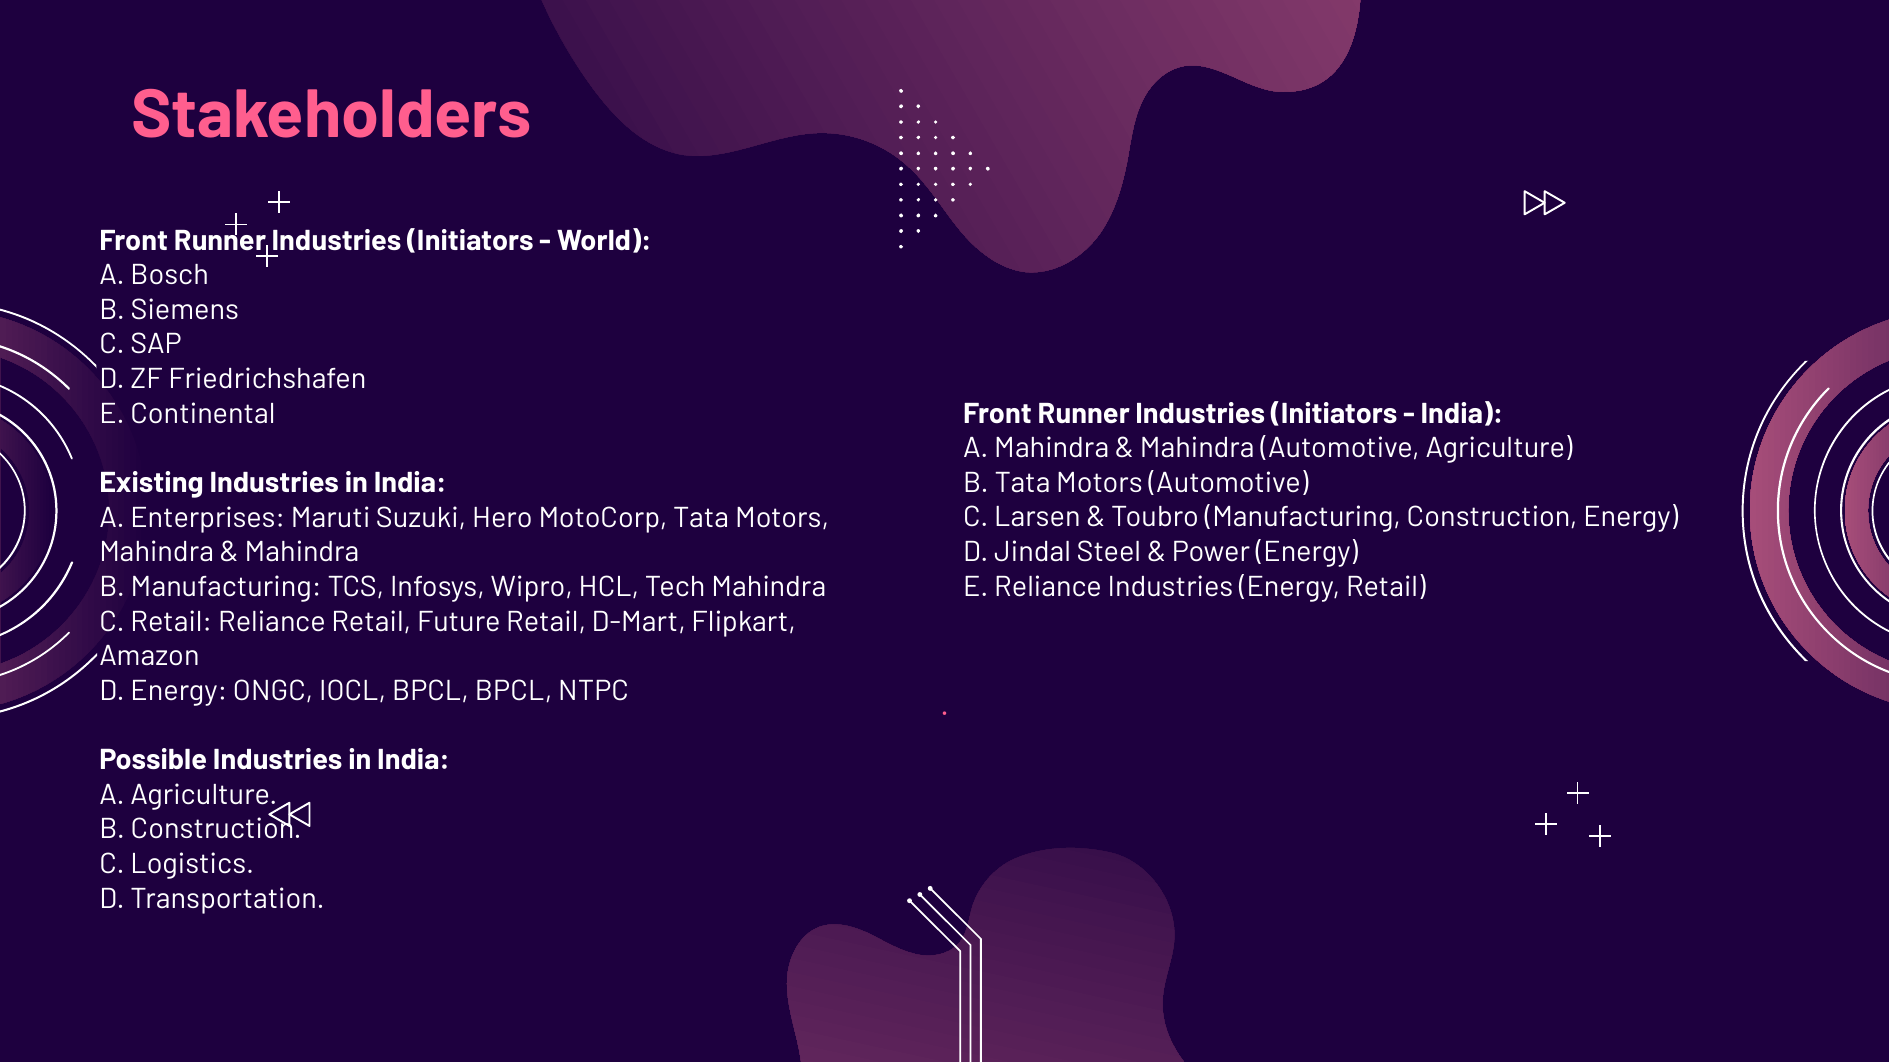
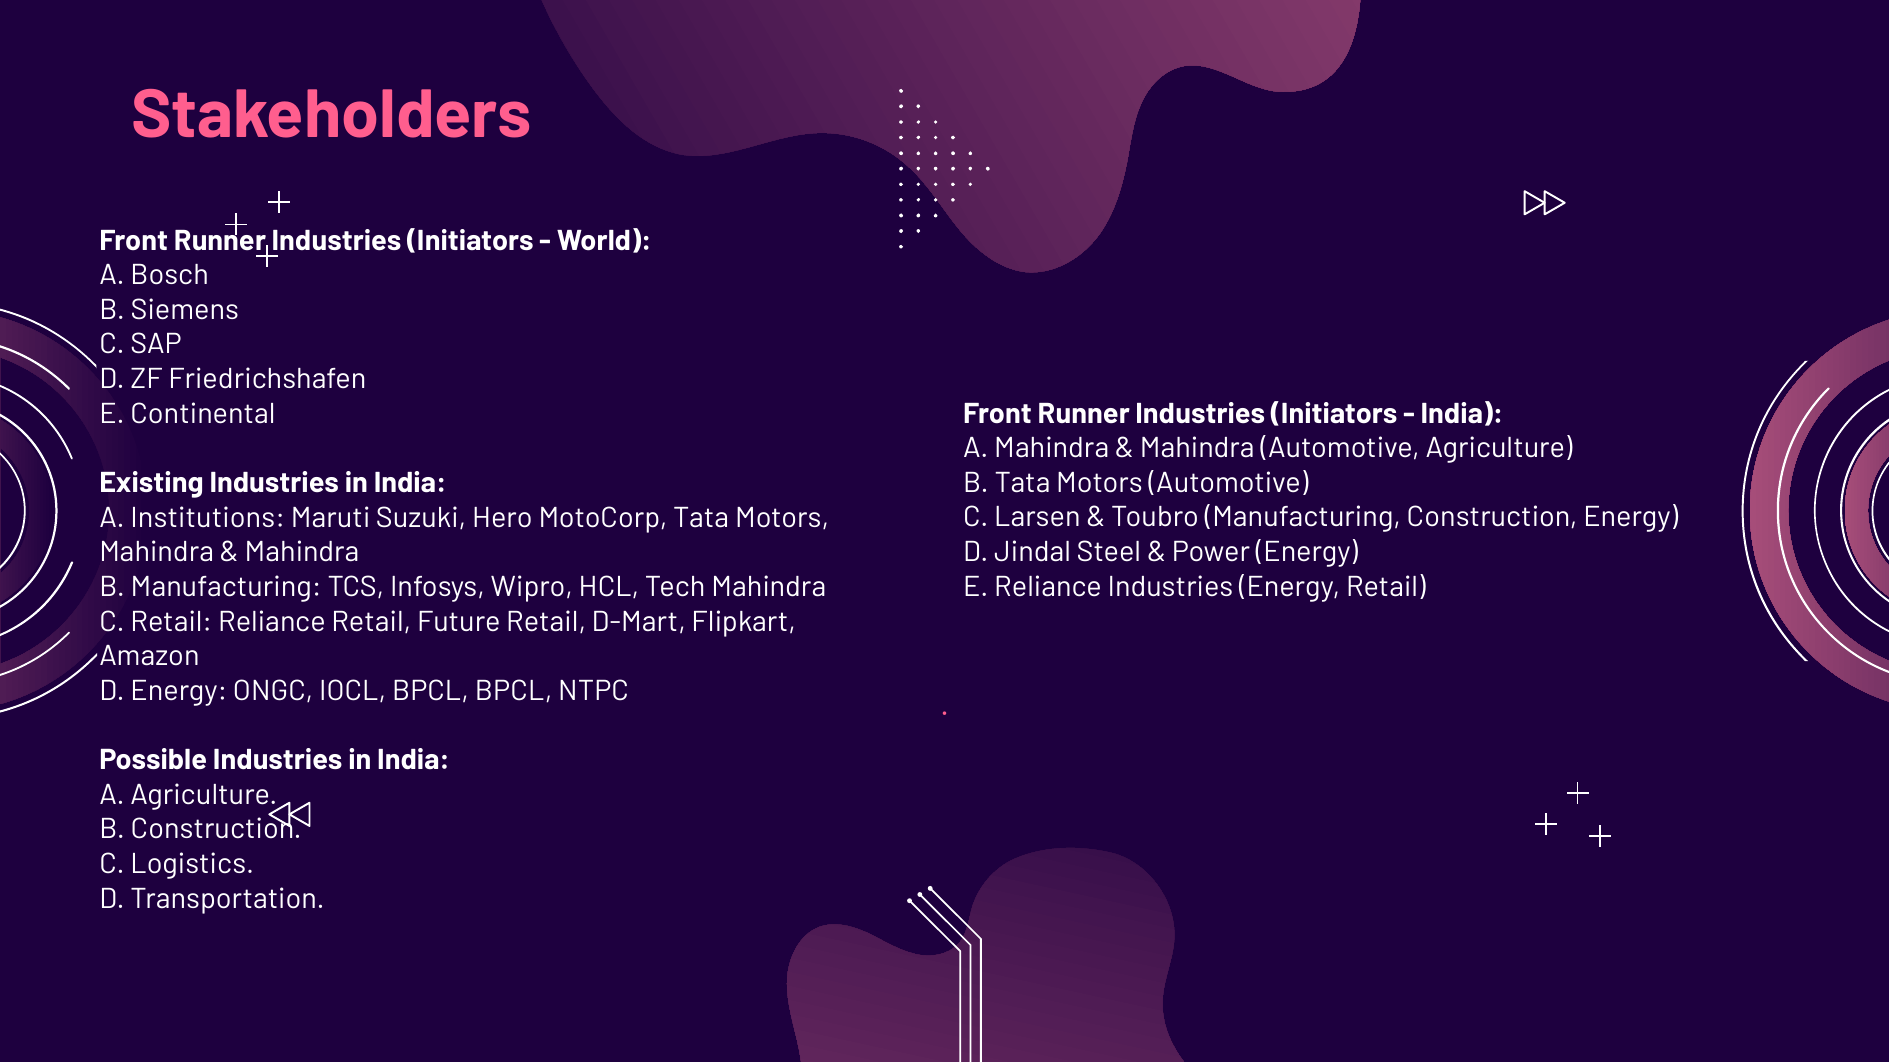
Enterprises: Enterprises -> Institutions
